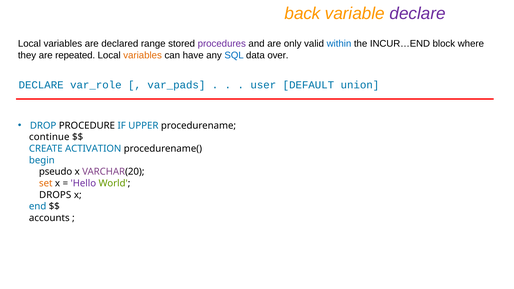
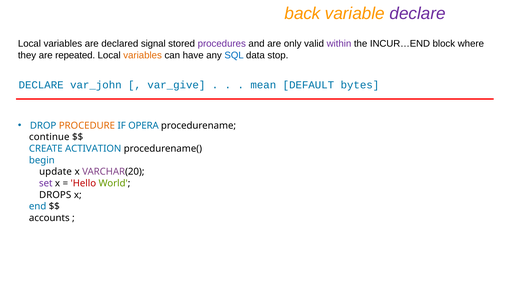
range: range -> signal
within colour: blue -> purple
over: over -> stop
var_role: var_role -> var_john
var_pads: var_pads -> var_give
user: user -> mean
union: union -> bytes
PROCEDURE colour: black -> orange
UPPER: UPPER -> OPERA
pseudo: pseudo -> update
set colour: orange -> purple
Hello colour: purple -> red
